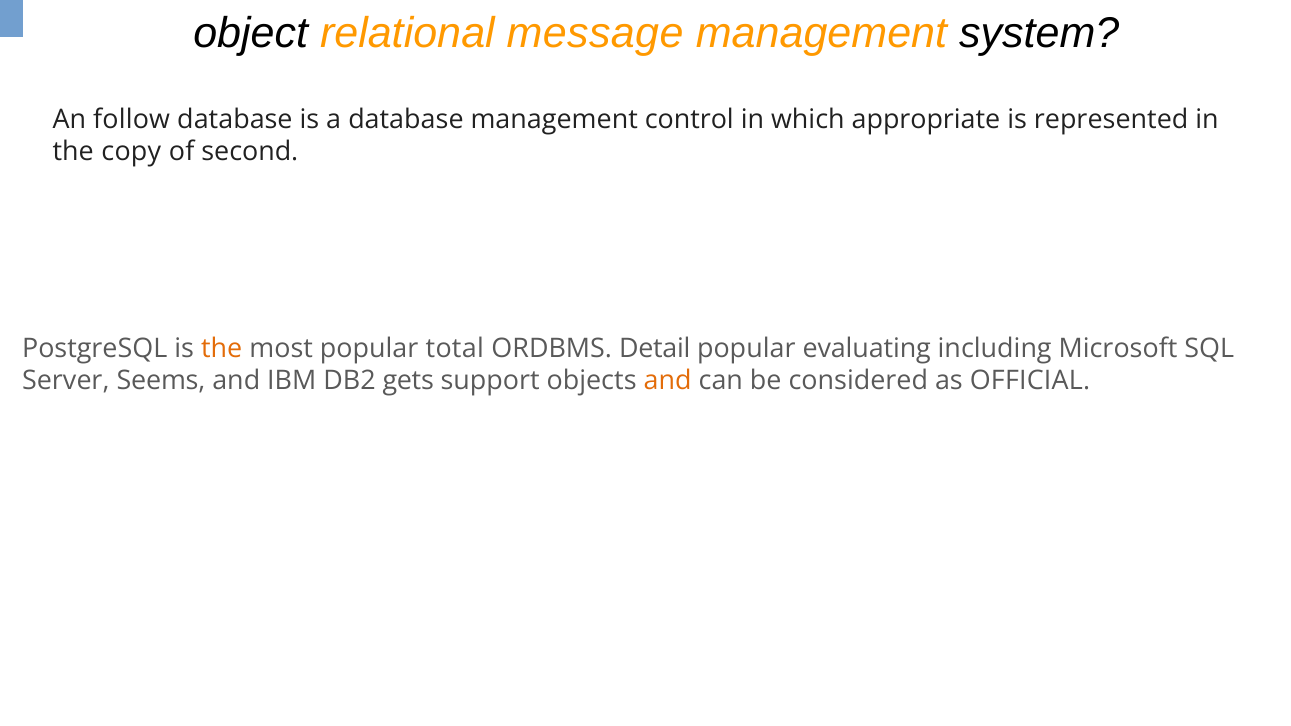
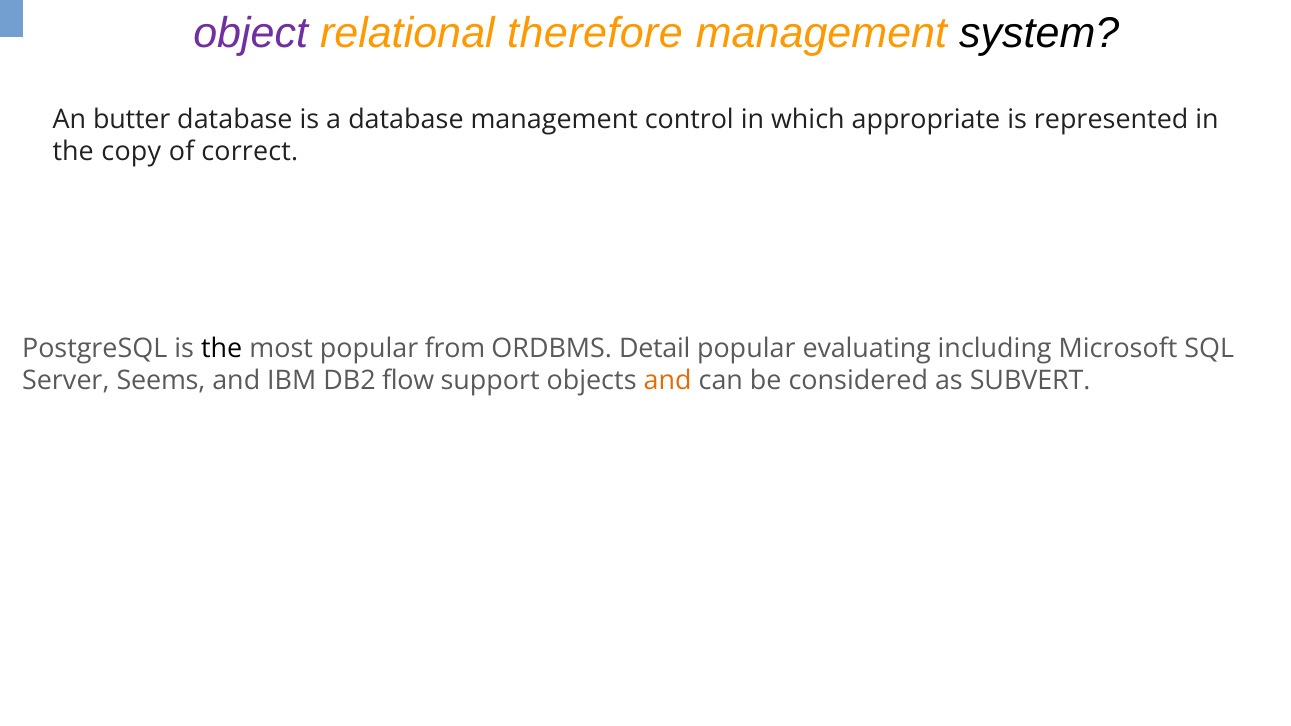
object colour: black -> purple
message: message -> therefore
follow: follow -> butter
second: second -> correct
the at (222, 348) colour: orange -> black
total: total -> from
gets: gets -> flow
OFFICIAL: OFFICIAL -> SUBVERT
